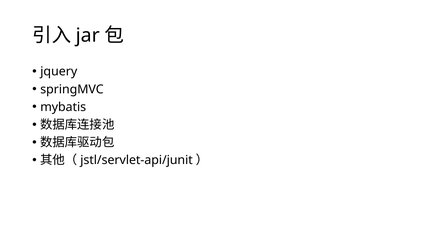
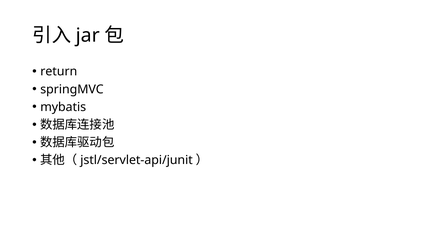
jquery: jquery -> return
